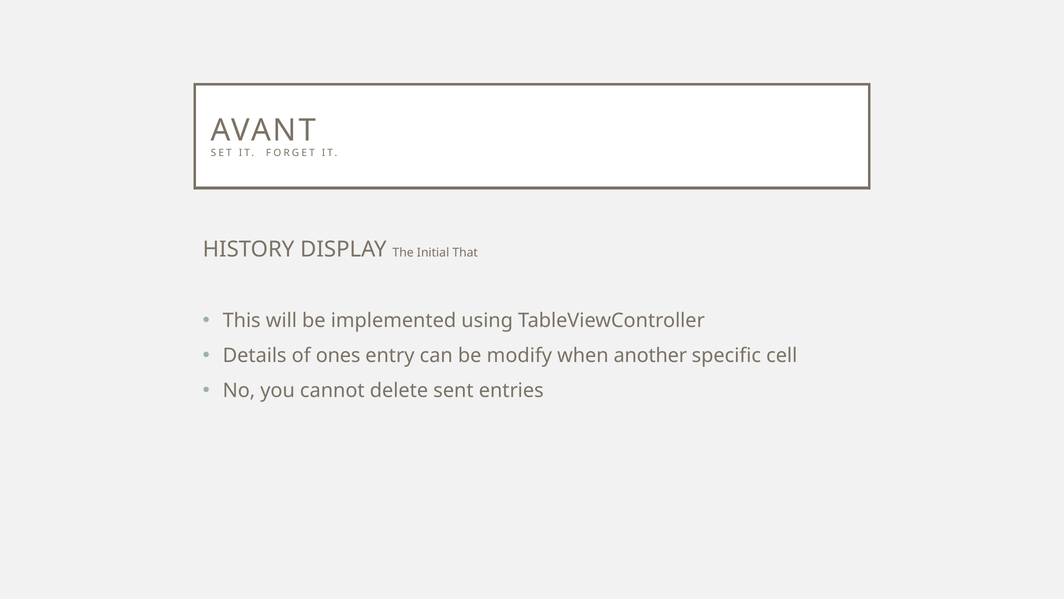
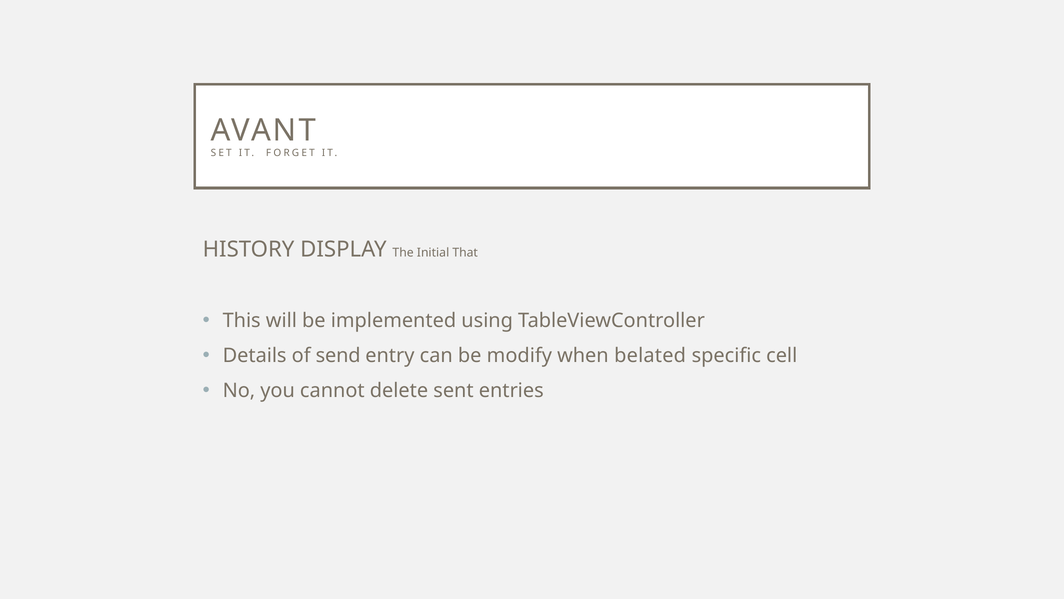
ones: ones -> send
another: another -> belated
